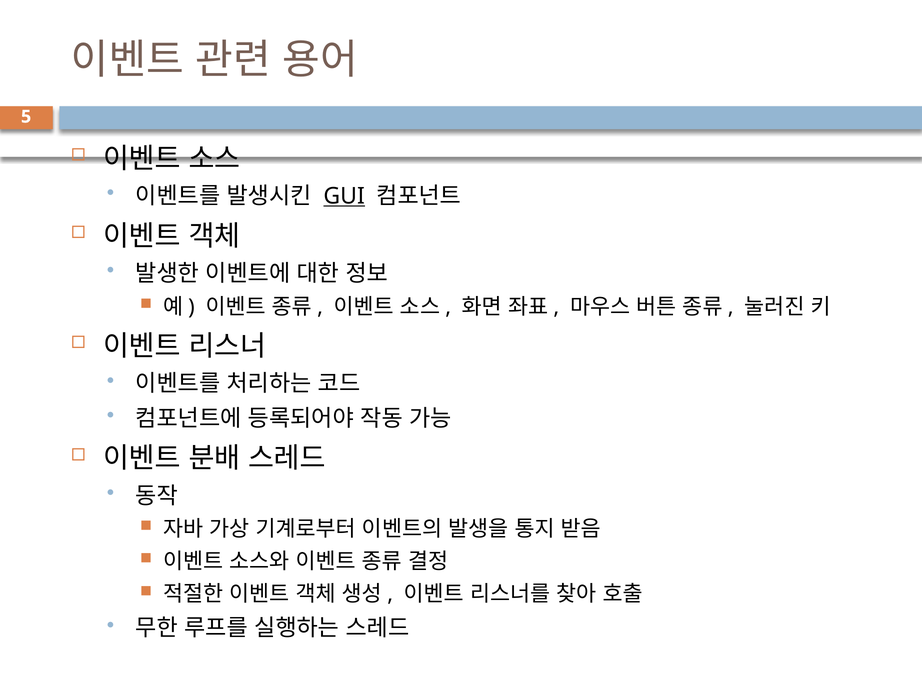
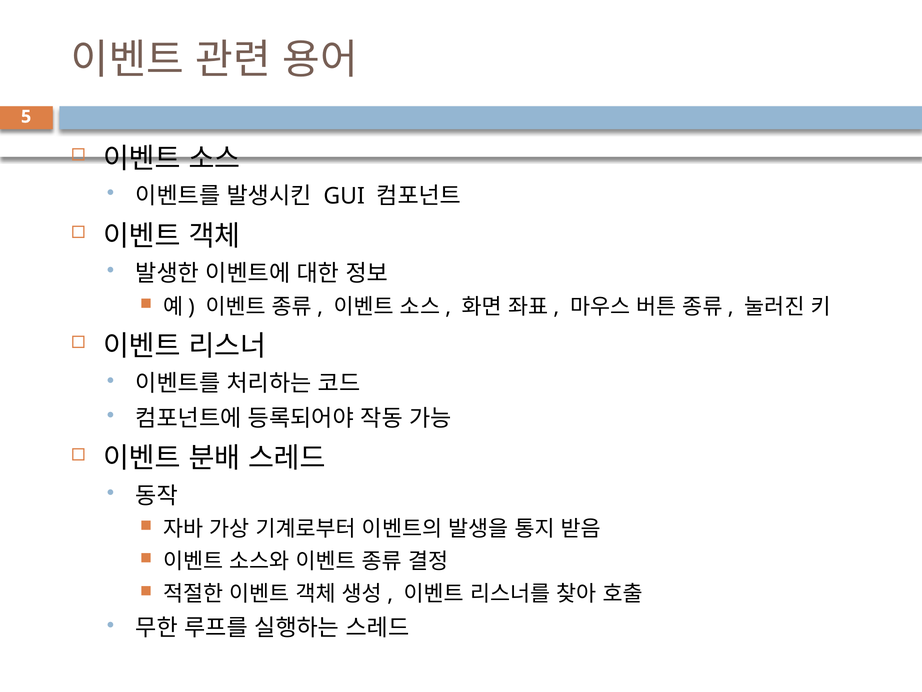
GUI underline: present -> none
